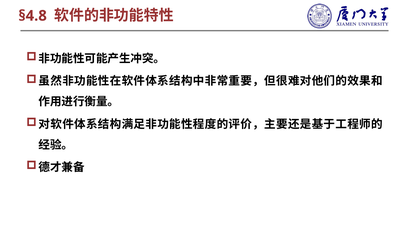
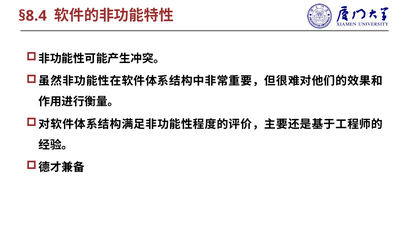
§4.8: §4.8 -> §8.4
